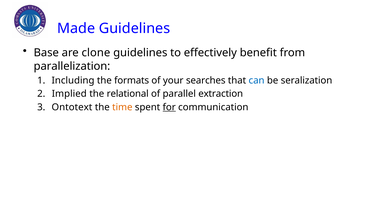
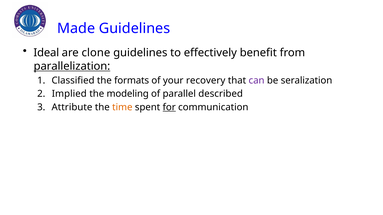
Base: Base -> Ideal
parallelization underline: none -> present
Including: Including -> Classified
searches: searches -> recovery
can colour: blue -> purple
relational: relational -> modeling
extraction: extraction -> described
Ontotext: Ontotext -> Attribute
